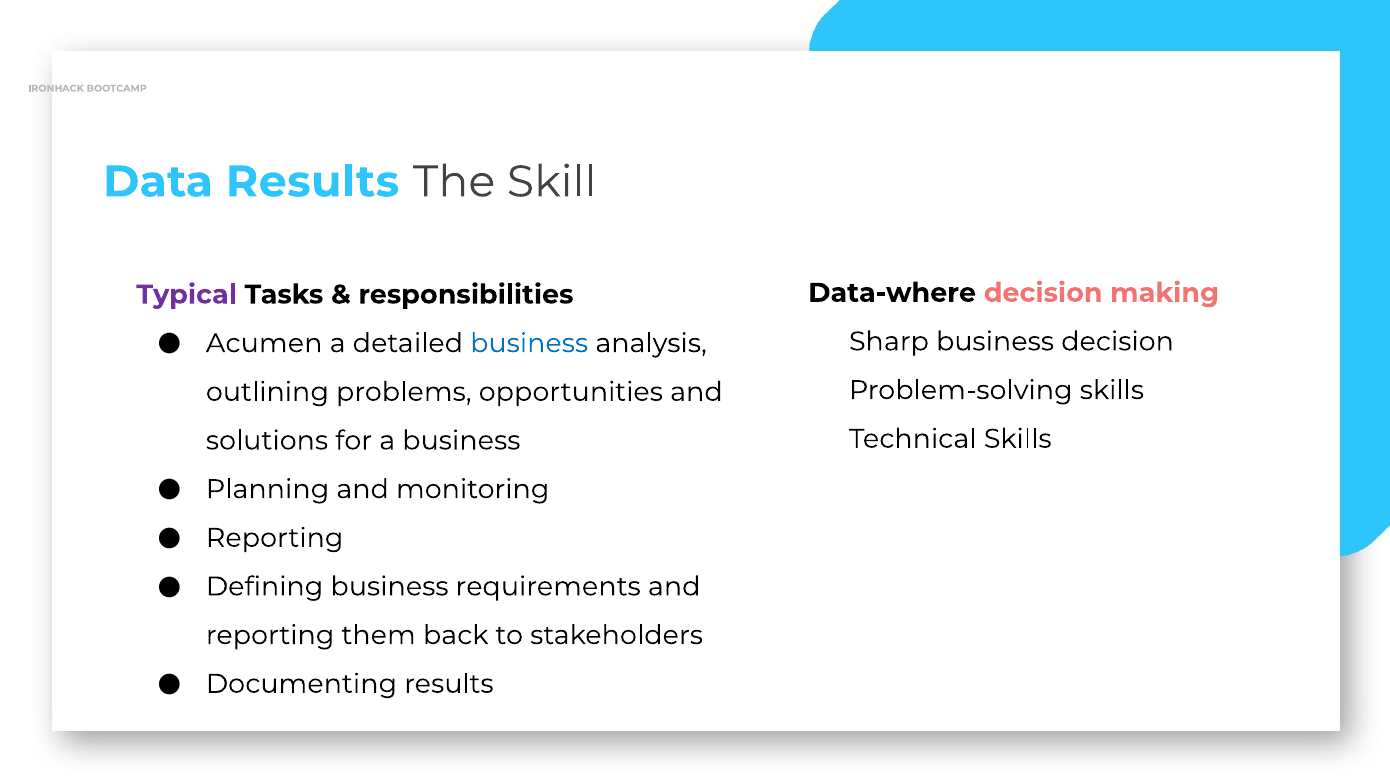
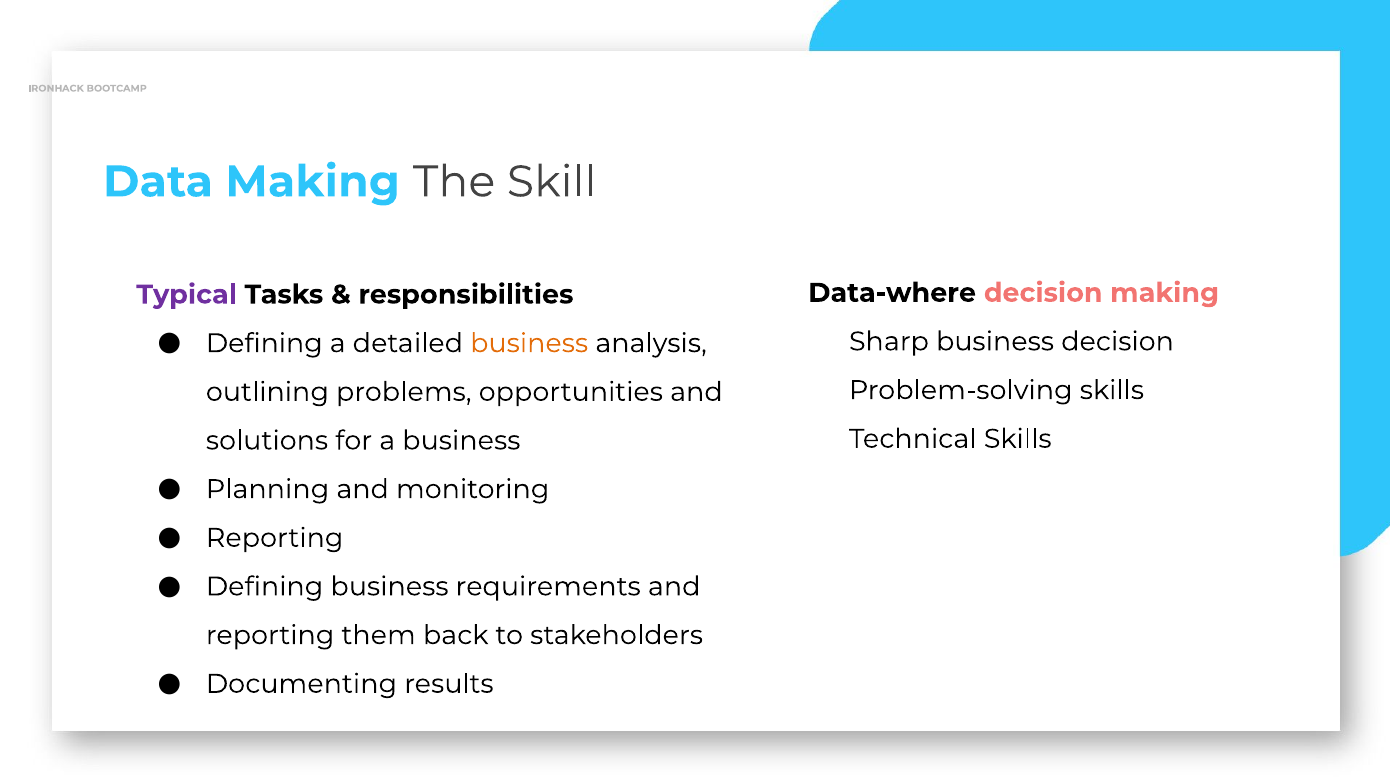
Data Results: Results -> Making
Acumen at (264, 343): Acumen -> Defining
business at (529, 343) colour: blue -> orange
